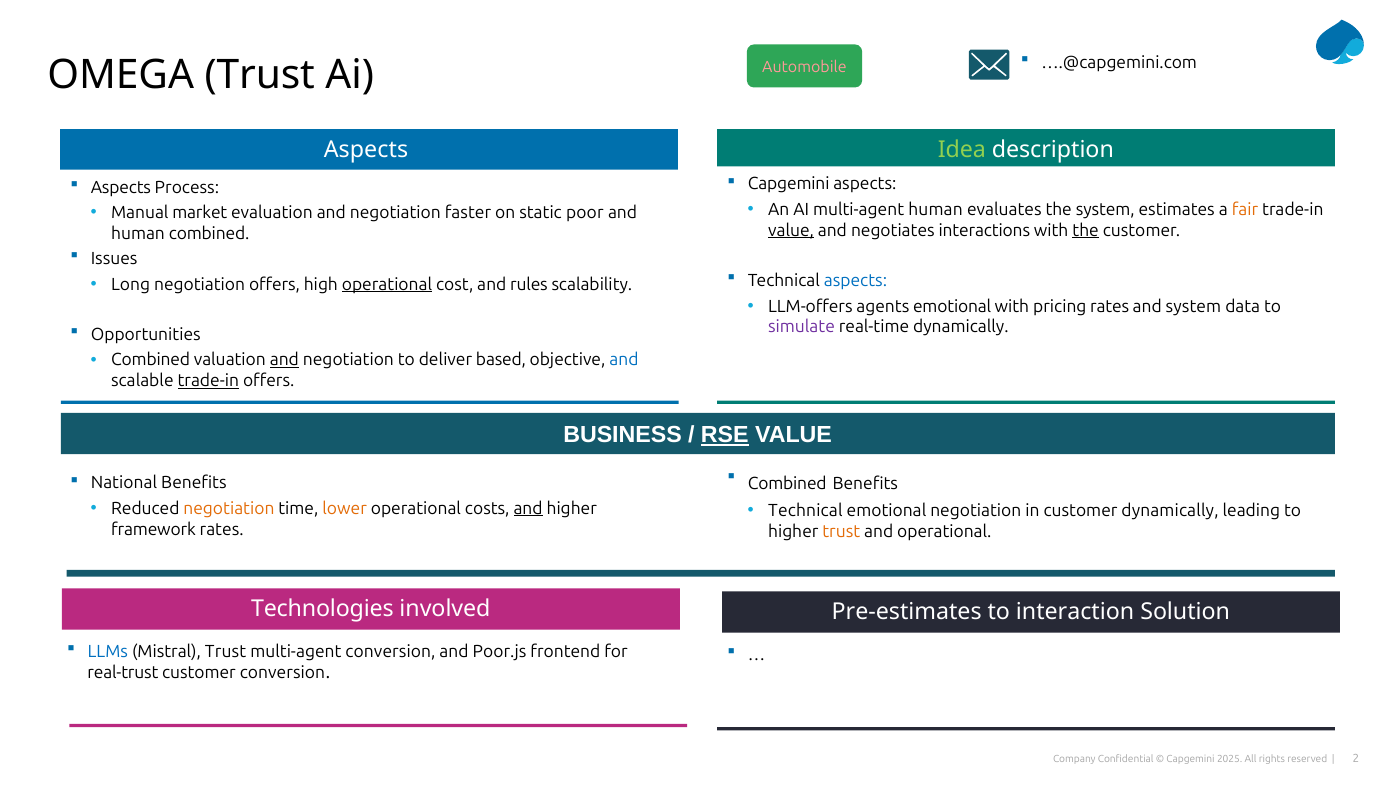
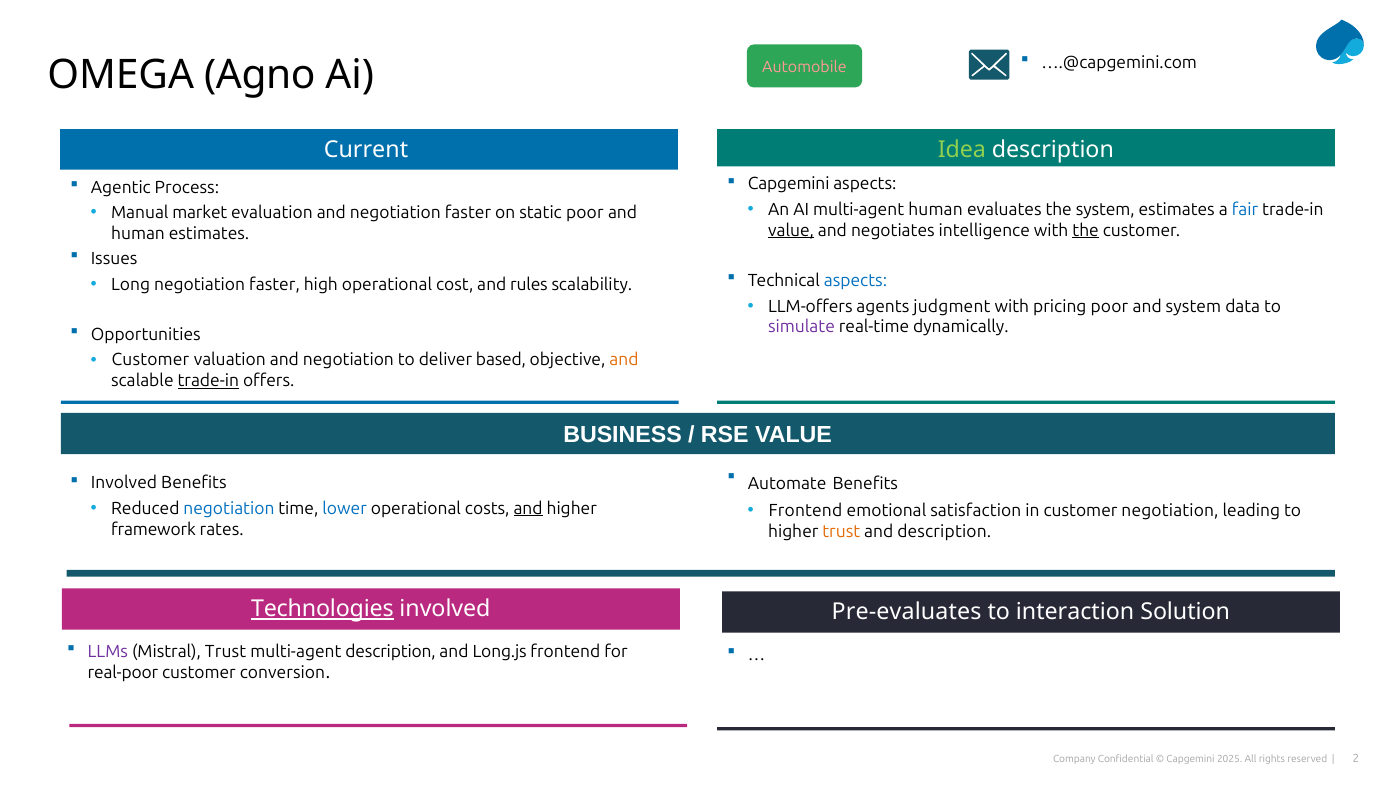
OMEGA Trust: Trust -> Agno
Aspects at (366, 150): Aspects -> Current
Aspects at (121, 187): Aspects -> Agentic
fair colour: orange -> blue
interactions: interactions -> intelligence
human combined: combined -> estimates
Long negotiation offers: offers -> faster
operational at (387, 284) underline: present -> none
agents emotional: emotional -> judgment
pricing rates: rates -> poor
Combined at (151, 360): Combined -> Customer
and at (284, 360) underline: present -> none
and at (624, 360) colour: blue -> orange
RSE underline: present -> none
Combined at (787, 483): Combined -> Automate
National at (124, 483): National -> Involved
negotiation at (229, 508) colour: orange -> blue
lower colour: orange -> blue
Technical at (805, 510): Technical -> Frontend
emotional negotiation: negotiation -> satisfaction
customer dynamically: dynamically -> negotiation
and operational: operational -> description
Technologies underline: none -> present
Pre-estimates: Pre-estimates -> Pre-evaluates
LLMs colour: blue -> purple
multi-agent conversion: conversion -> description
Poor.js: Poor.js -> Long.js
real-trust: real-trust -> real-poor
